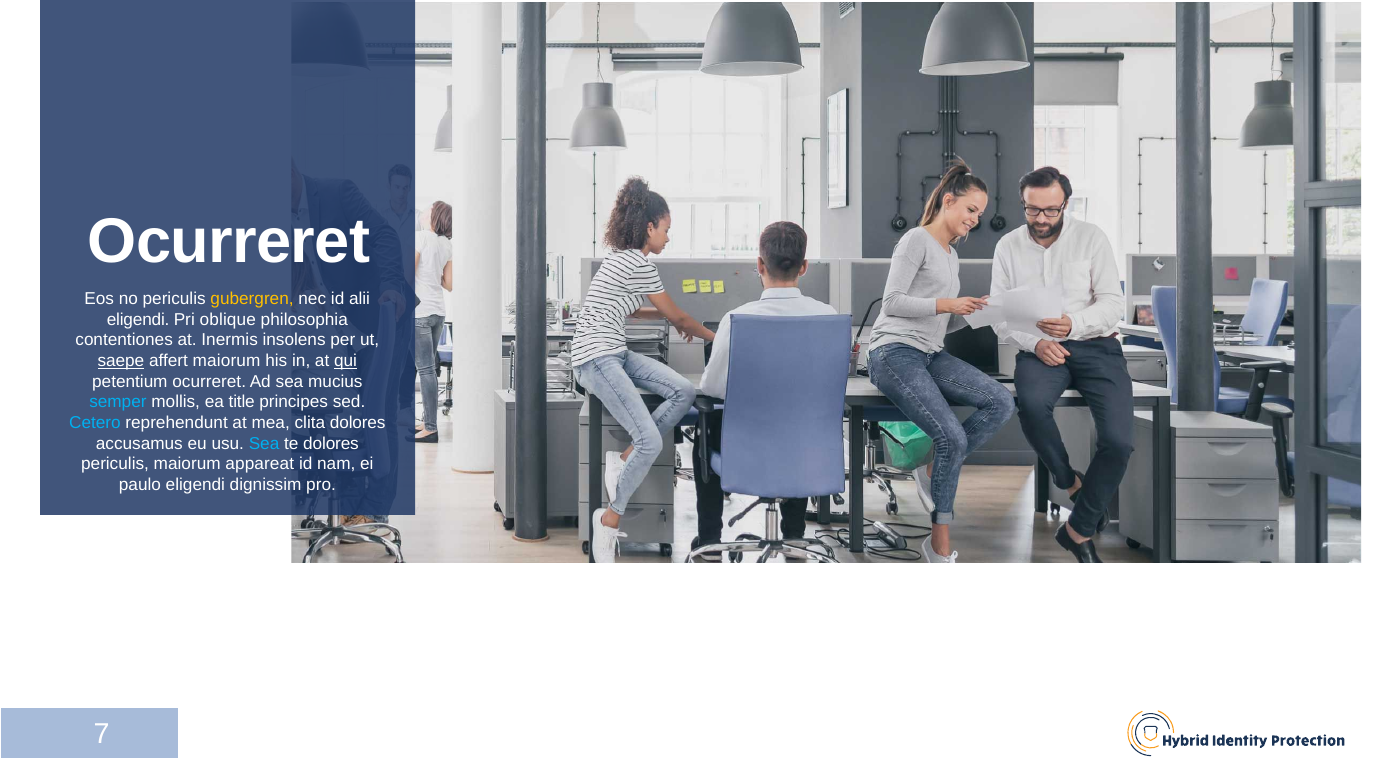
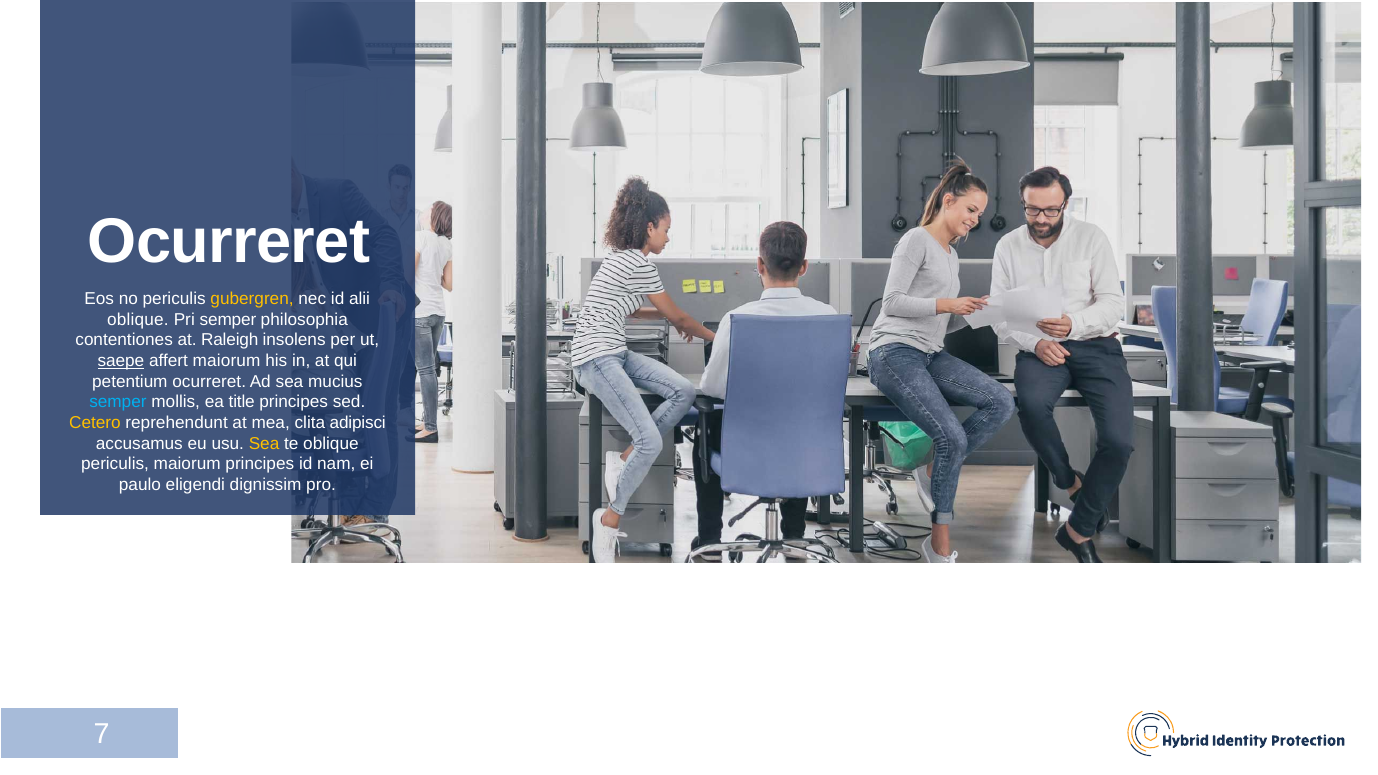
eligendi at (138, 320): eligendi -> oblique
Pri oblique: oblique -> semper
Inermis: Inermis -> Raleigh
qui underline: present -> none
Cetero colour: light blue -> yellow
clita dolores: dolores -> adipisci
Sea at (264, 444) colour: light blue -> yellow
te dolores: dolores -> oblique
maiorum appareat: appareat -> principes
